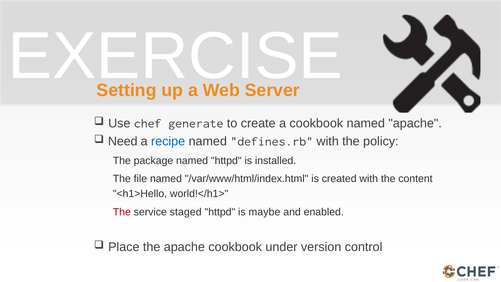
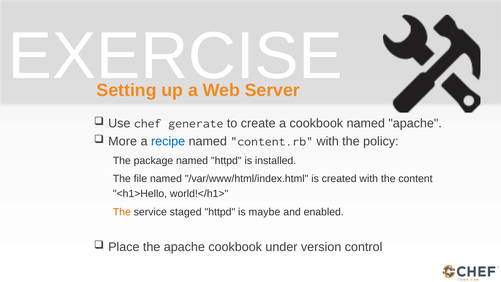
Need: Need -> More
defines.rb: defines.rb -> content.rb
The at (122, 212) colour: red -> orange
